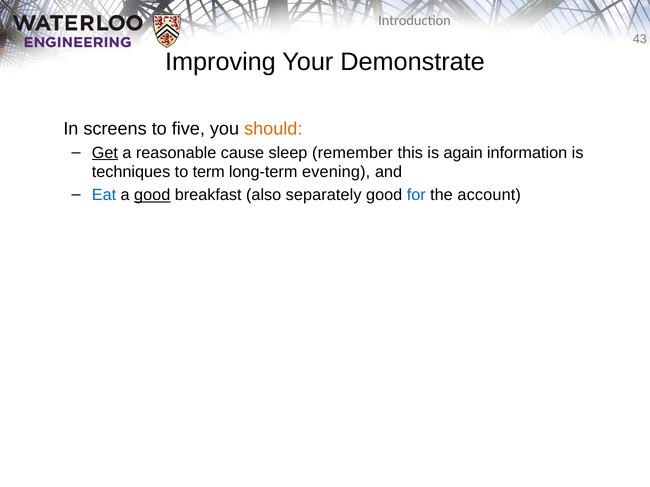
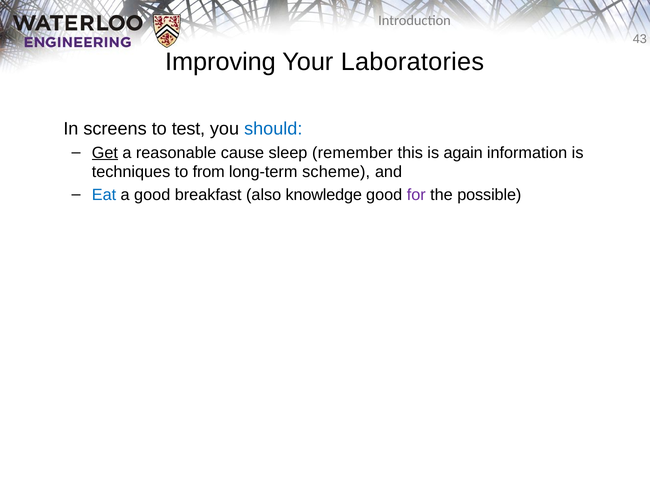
Demonstrate: Demonstrate -> Laboratories
five: five -> test
should colour: orange -> blue
term: term -> from
evening: evening -> scheme
good at (152, 195) underline: present -> none
separately: separately -> knowledge
for colour: blue -> purple
account: account -> possible
